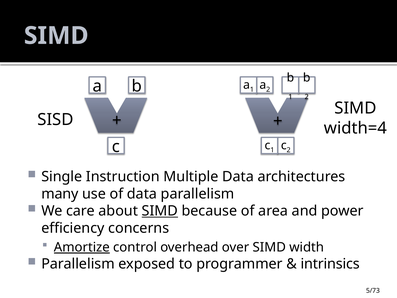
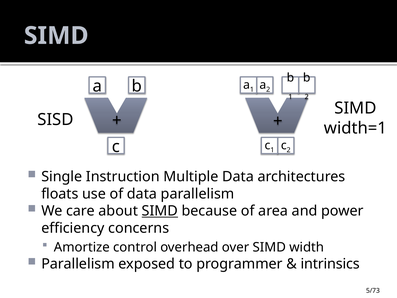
width=4: width=4 -> width=1
many: many -> floats
Amortize underline: present -> none
